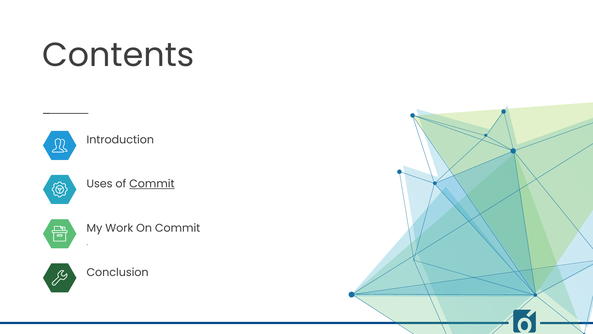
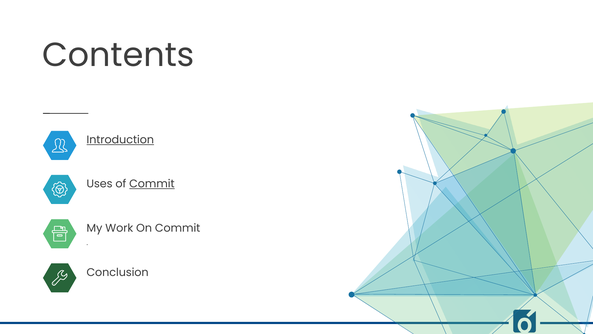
Introduction underline: none -> present
